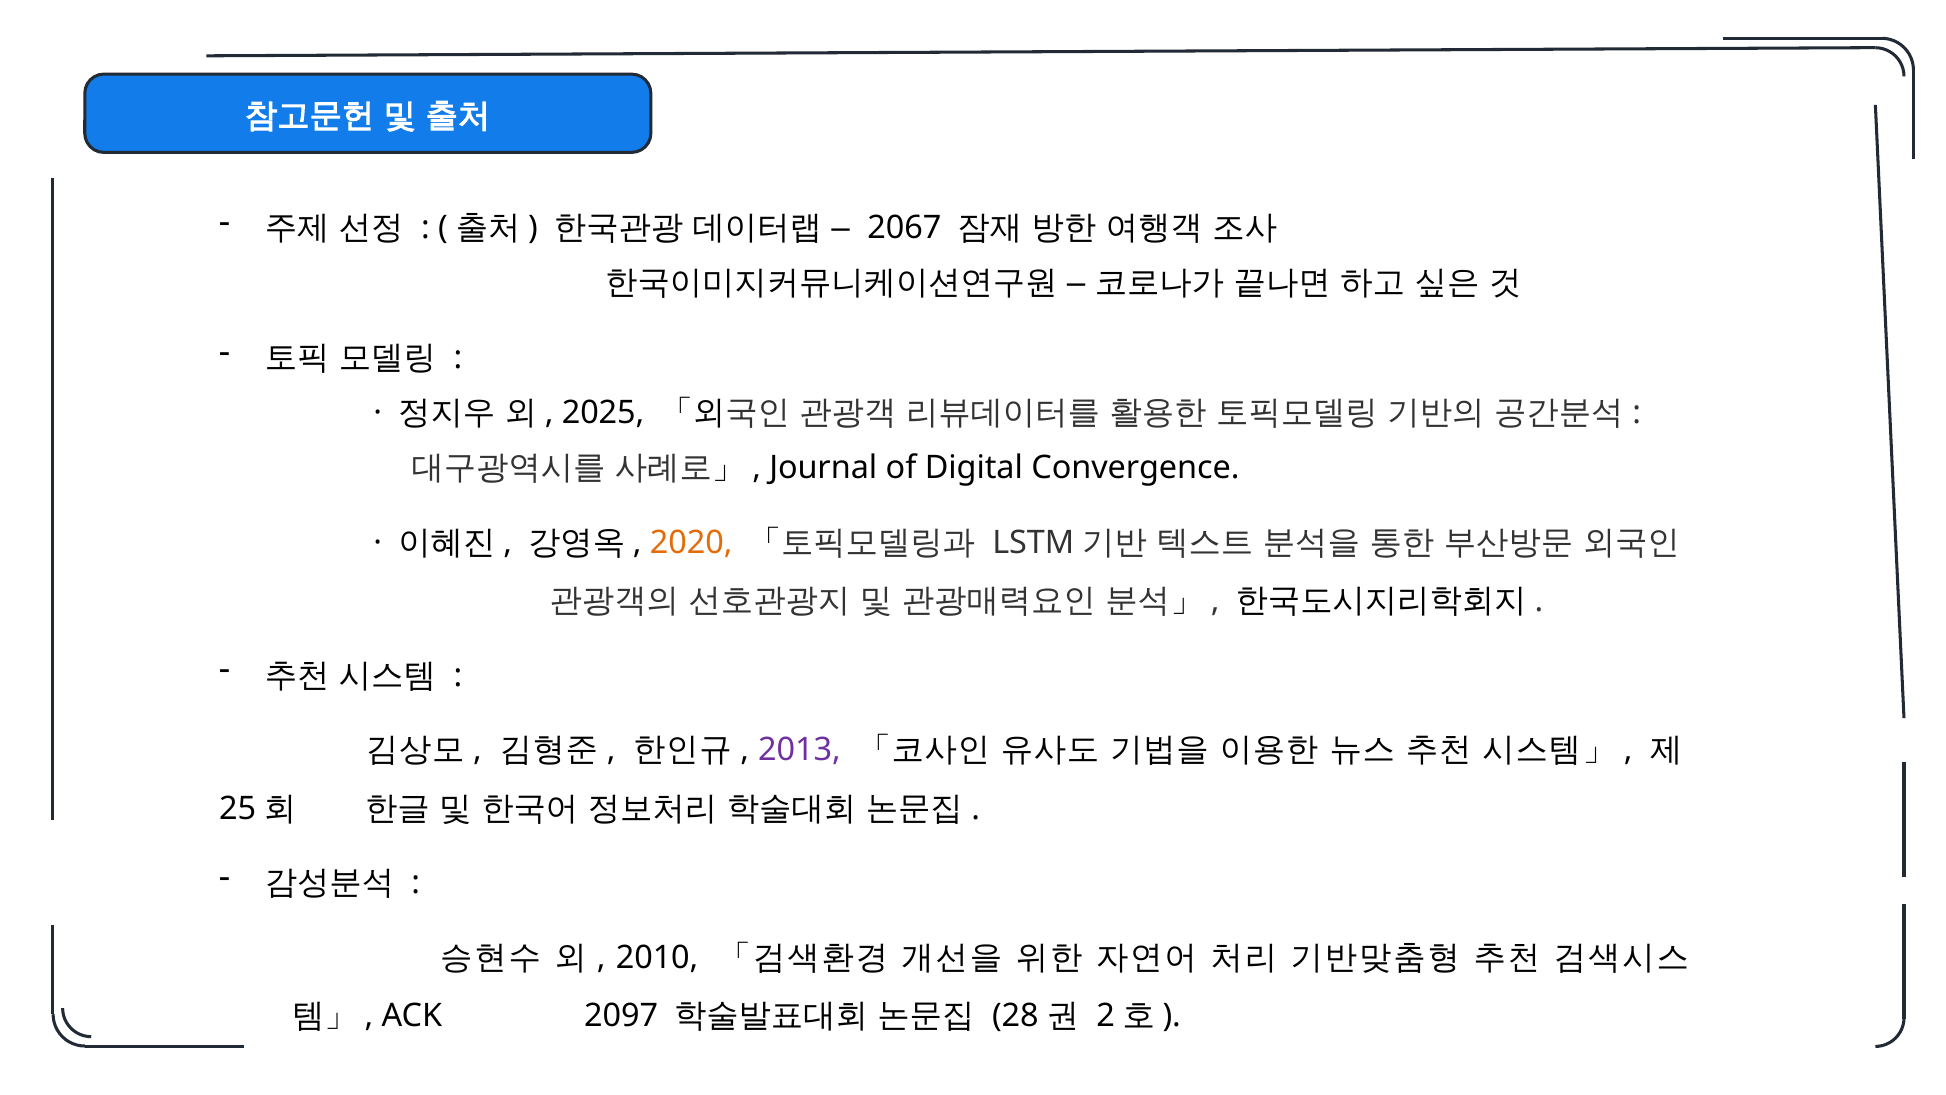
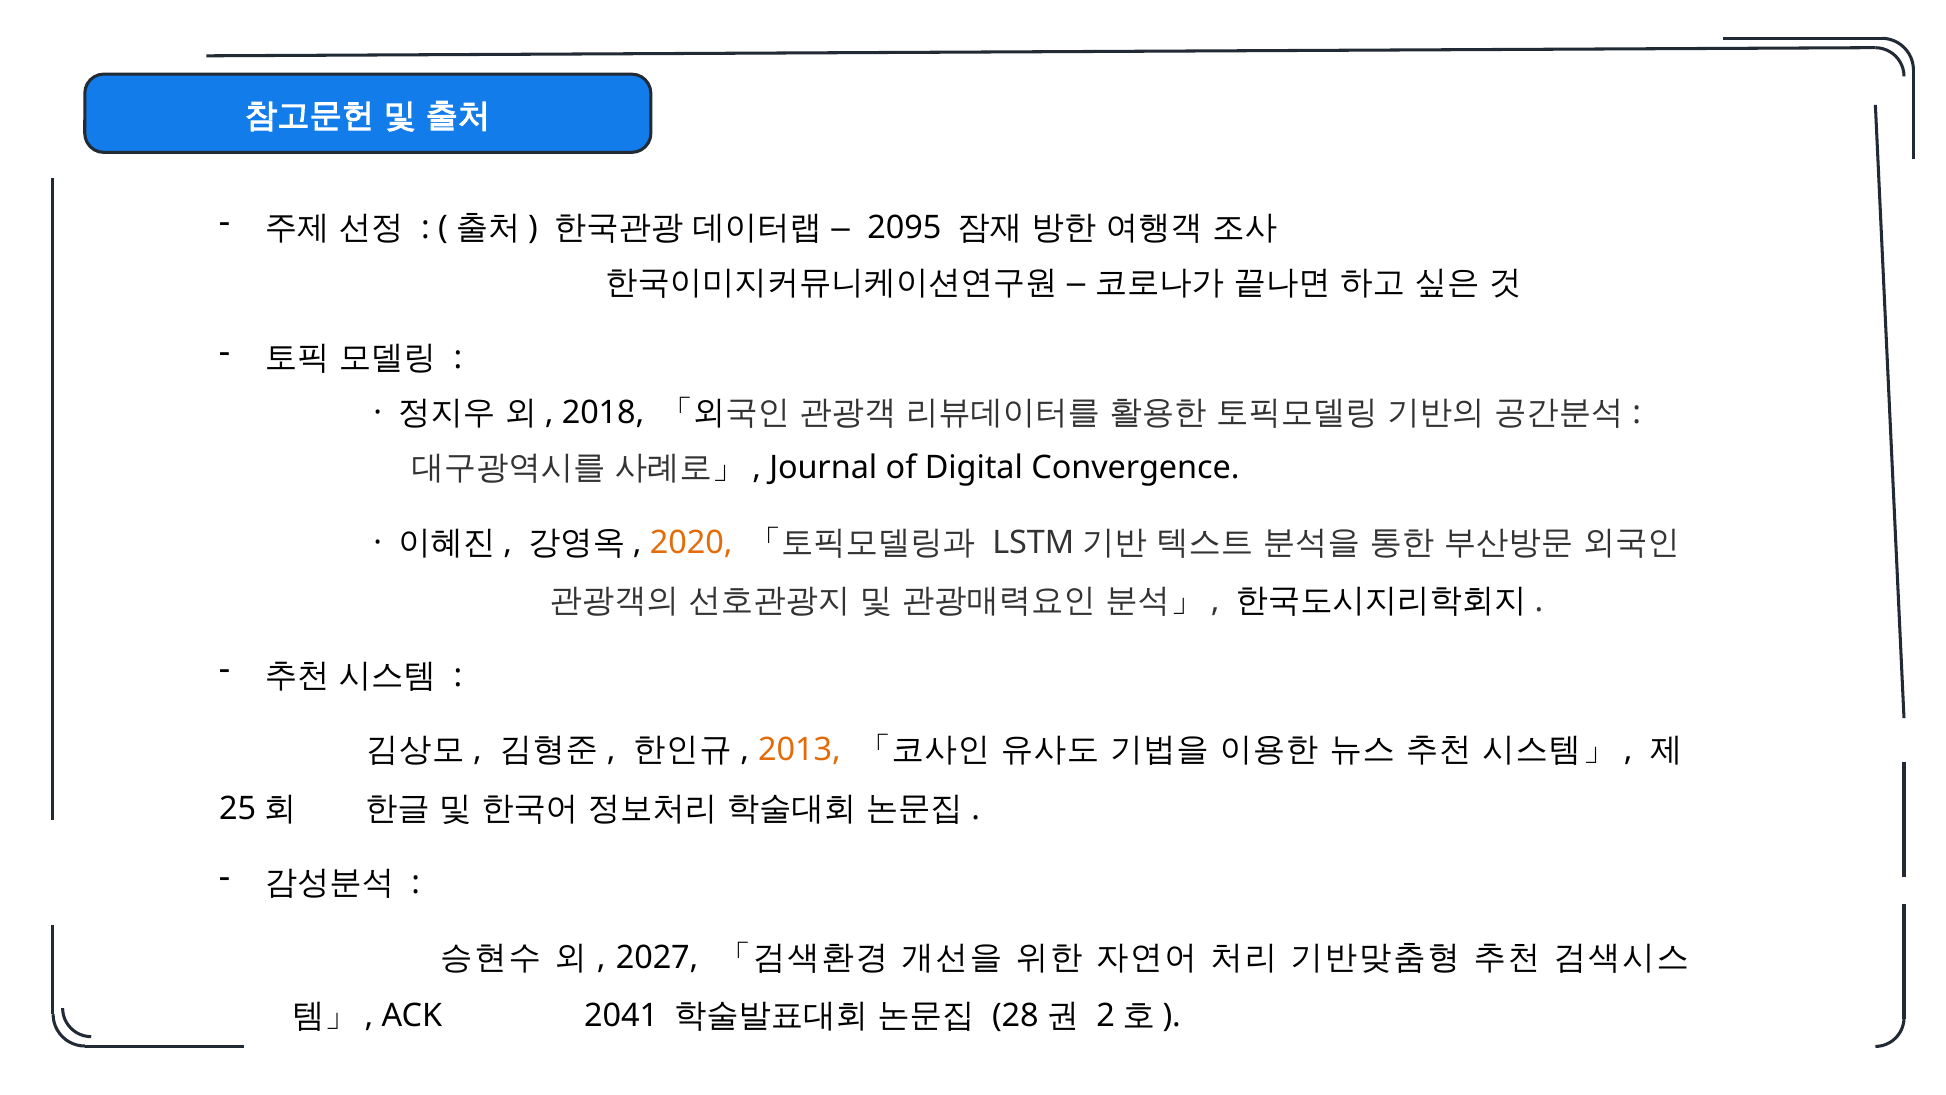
2067: 2067 -> 2095
2025: 2025 -> 2018
2013 colour: purple -> orange
2010: 2010 -> 2027
2097: 2097 -> 2041
